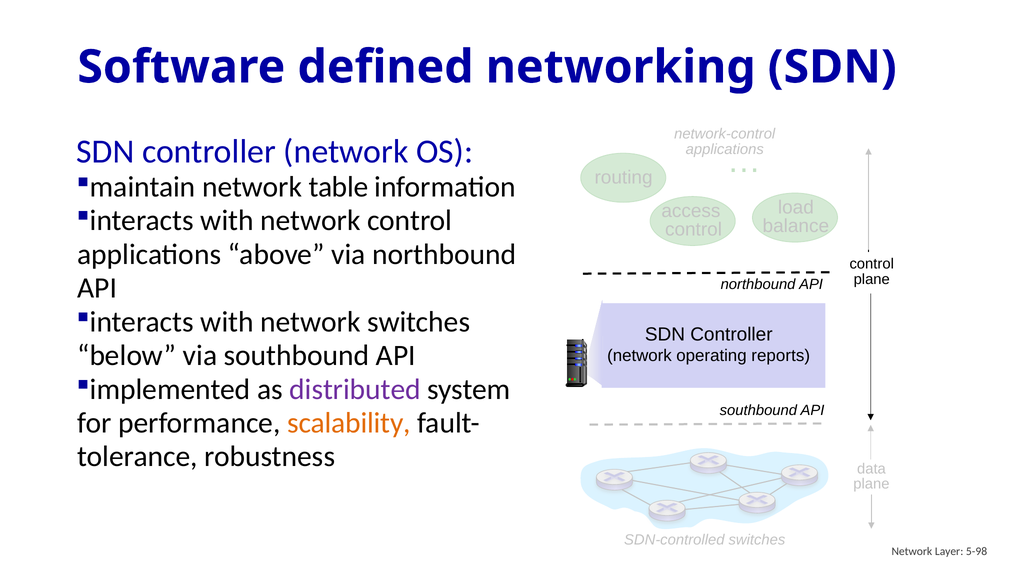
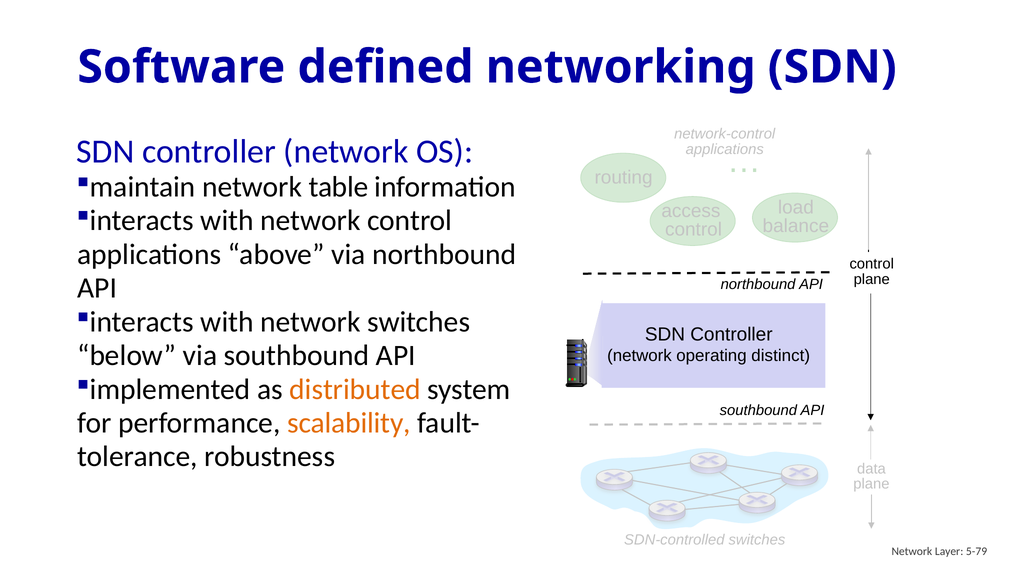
reports: reports -> distinct
distributed colour: purple -> orange
5-98: 5-98 -> 5-79
